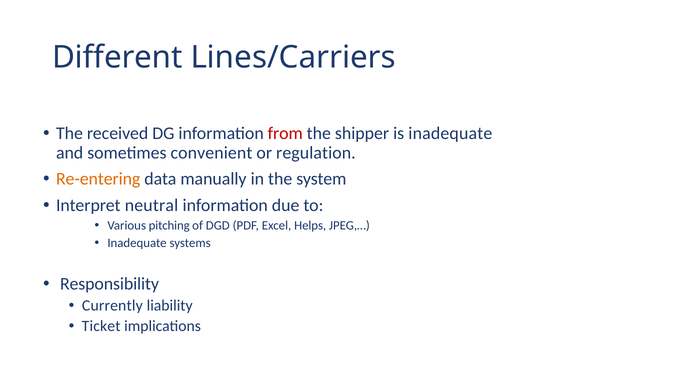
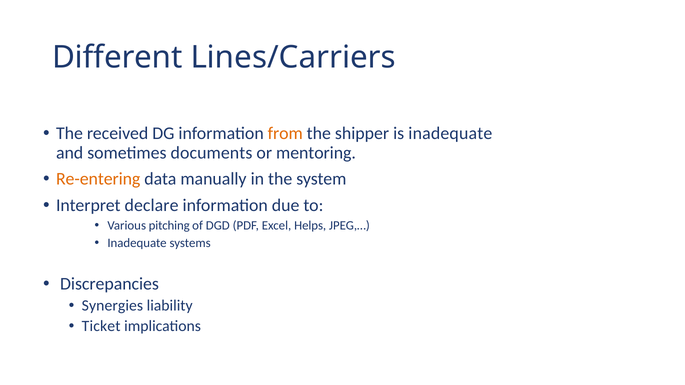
from colour: red -> orange
convenient: convenient -> documents
regulation: regulation -> mentoring
neutral: neutral -> declare
Responsibility: Responsibility -> Discrepancies
Currently: Currently -> Synergies
